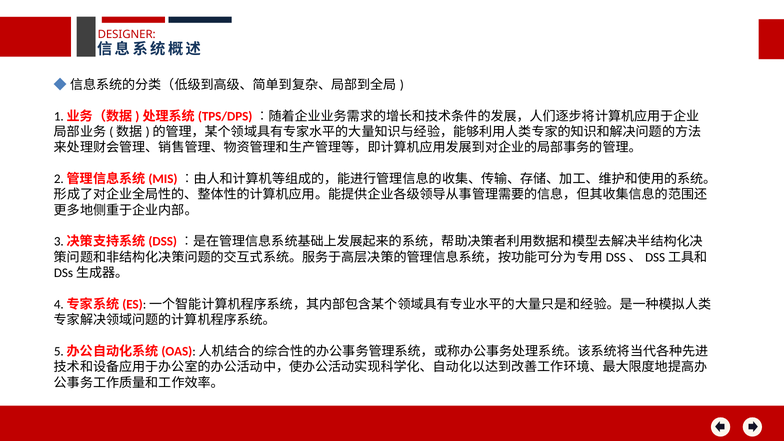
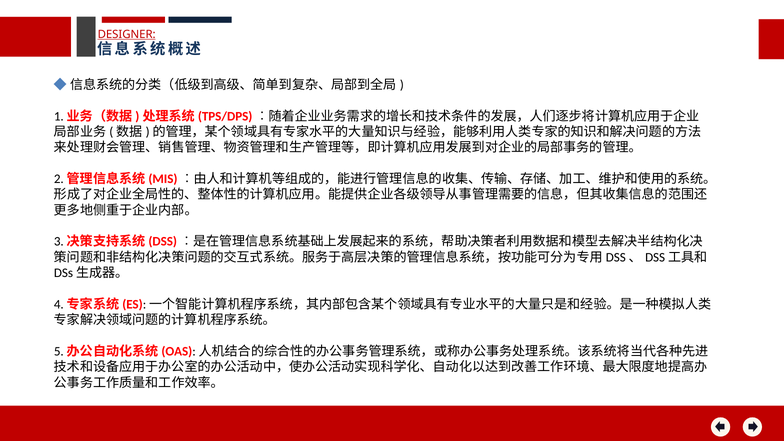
DESIGNER underline: none -> present
